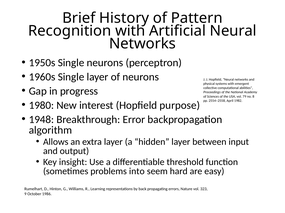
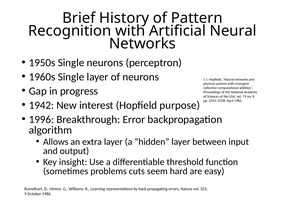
1980: 1980 -> 1942
1948: 1948 -> 1996
into: into -> cuts
